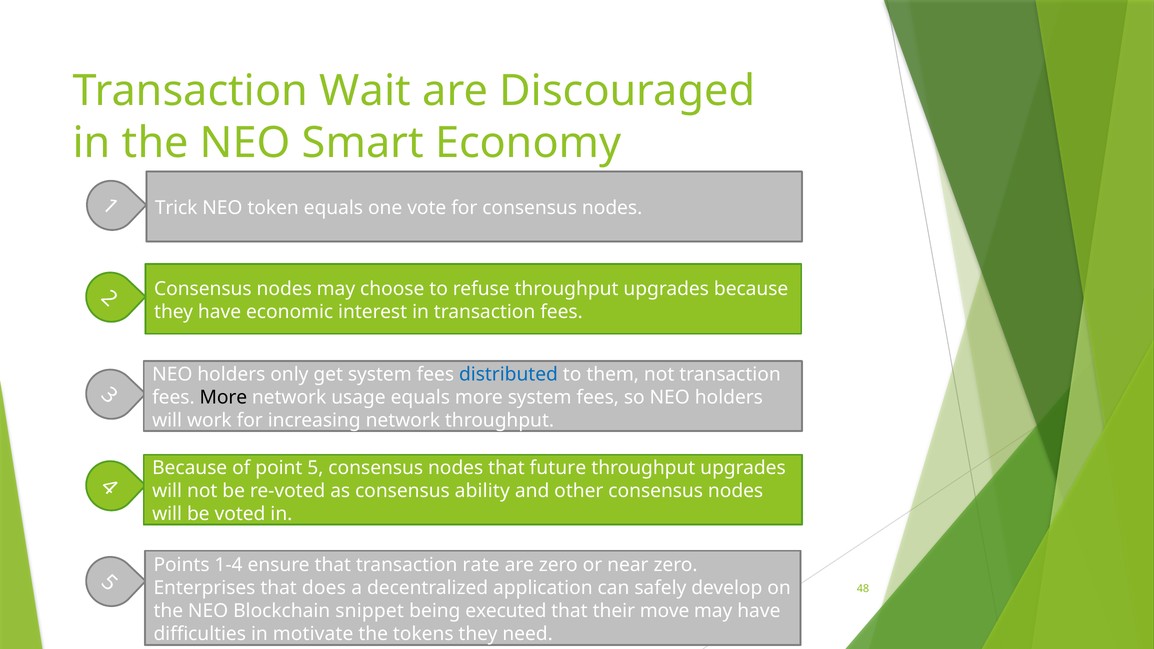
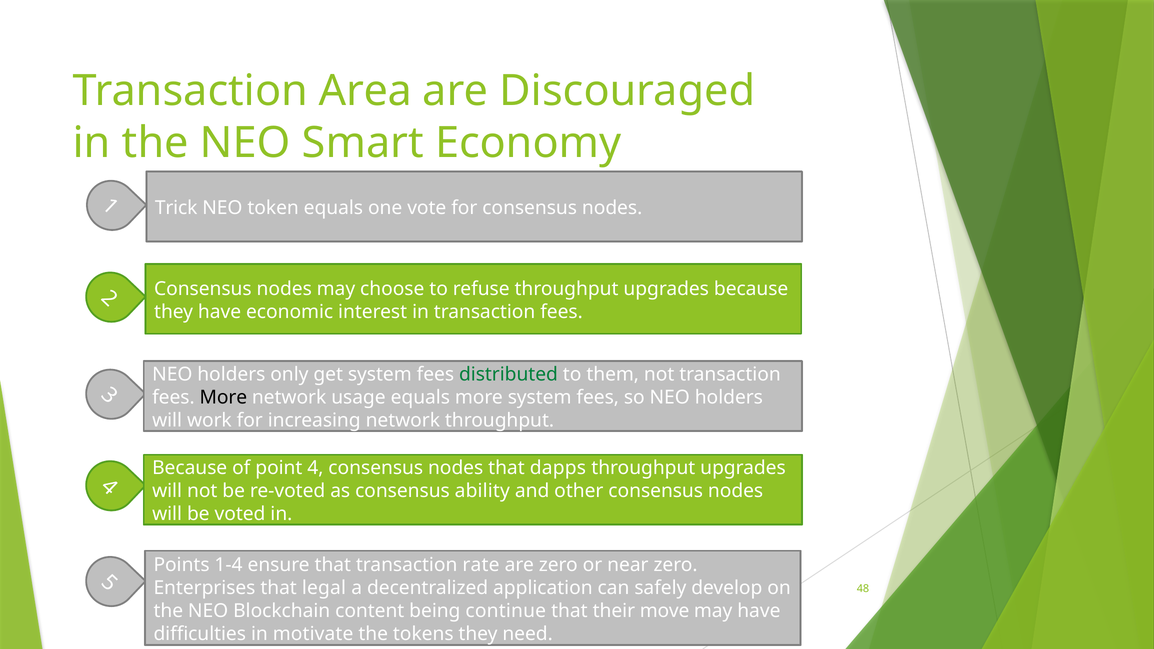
Wait: Wait -> Area
distributed colour: blue -> green
point 5: 5 -> 4
future: future -> dapps
does: does -> legal
snippet: snippet -> content
executed: executed -> continue
